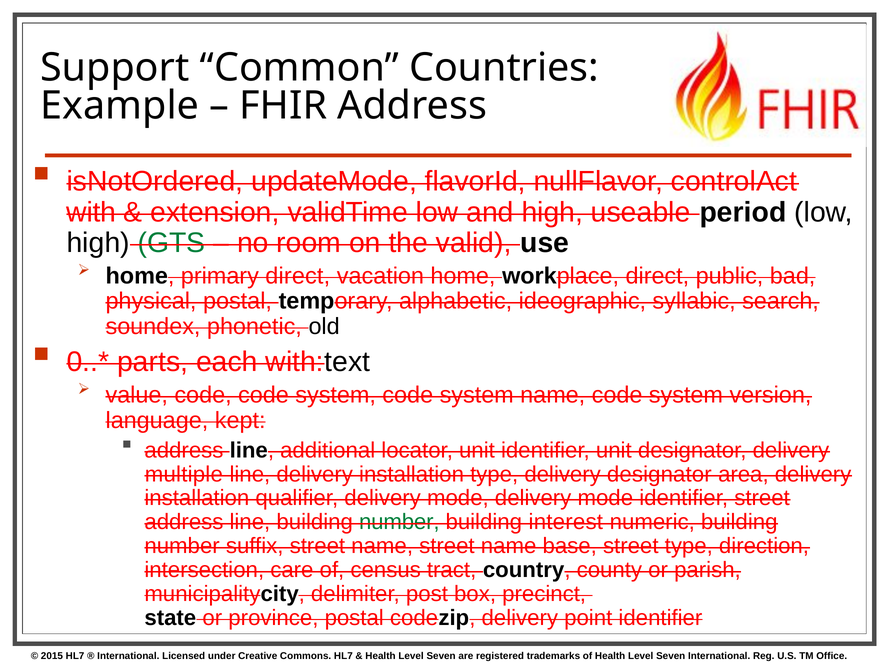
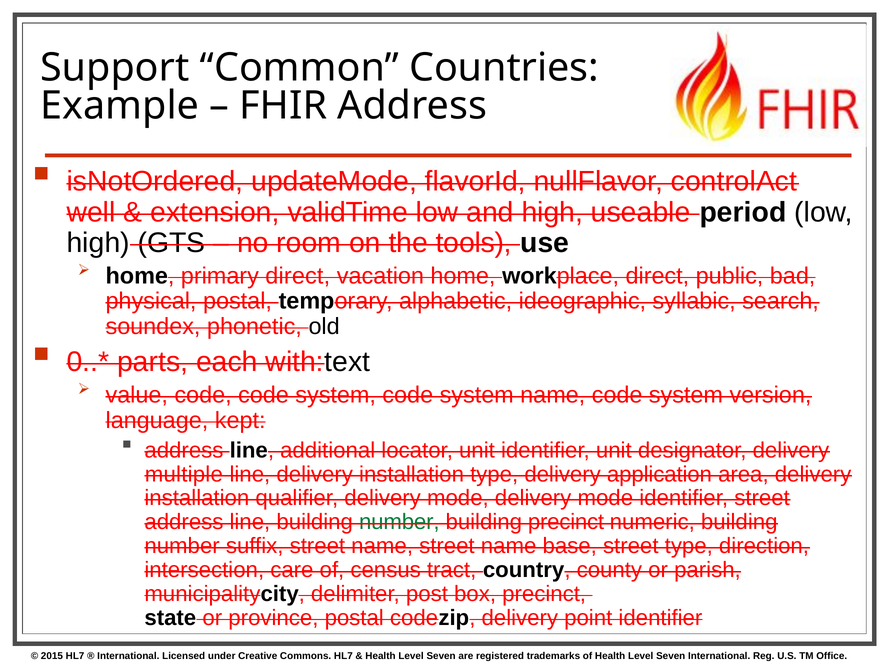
with: with -> well
GTS colour: green -> black
valid: valid -> tools
delivery designator: designator -> application
building interest: interest -> precinct
